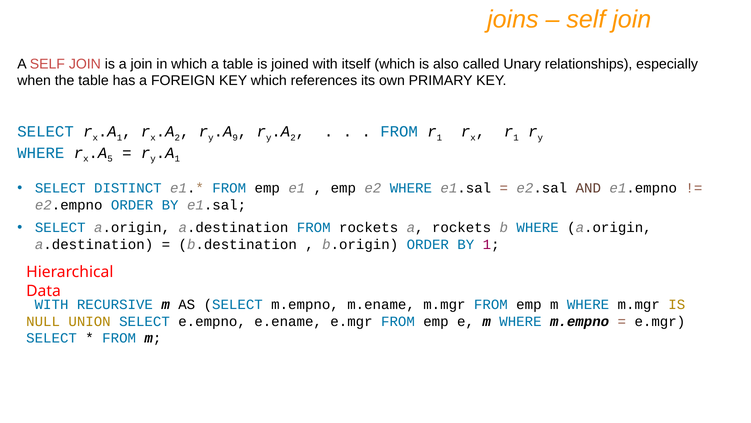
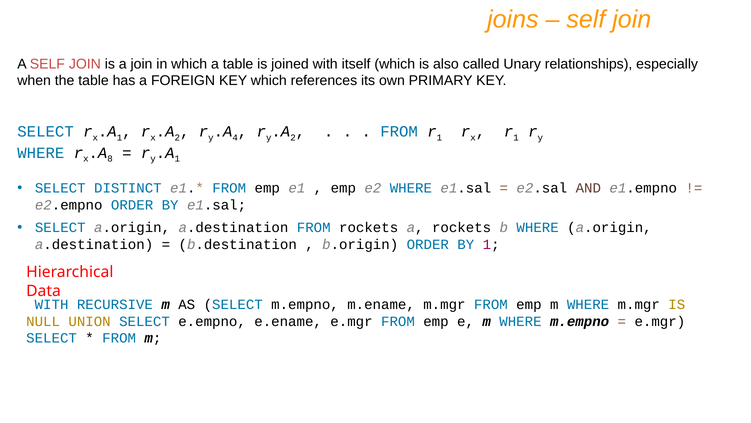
9: 9 -> 4
5: 5 -> 8
